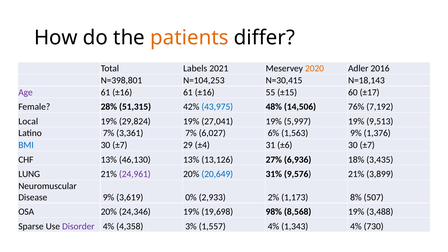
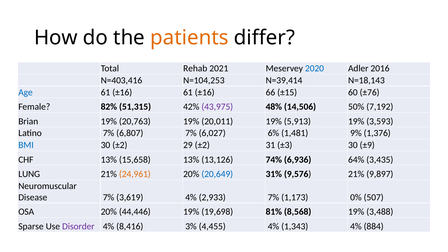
Labels: Labels -> Rehab
2020 colour: orange -> blue
N=398,801: N=398,801 -> N=403,416
N=30,415: N=30,415 -> N=39,414
Age colour: purple -> blue
55: 55 -> 66
±17: ±17 -> ±76
28%: 28% -> 82%
43,975 colour: blue -> purple
76%: 76% -> 50%
Local: Local -> Brian
29,824: 29,824 -> 20,763
27,041: 27,041 -> 20,011
5,997: 5,997 -> 5,913
9,513: 9,513 -> 3,593
3,361: 3,361 -> 6,807
1,563: 1,563 -> 1,481
±7 at (120, 145): ±7 -> ±2
29 ±4: ±4 -> ±2
±6: ±6 -> ±3
±7 at (367, 145): ±7 -> ±9
46,130: 46,130 -> 15,658
27%: 27% -> 74%
18%: 18% -> 64%
24,961 colour: purple -> orange
3,899: 3,899 -> 9,897
Disease 9%: 9% -> 7%
3,619 0%: 0% -> 4%
2,933 2%: 2% -> 7%
8%: 8% -> 0%
24,346: 24,346 -> 44,446
98%: 98% -> 81%
4,358: 4,358 -> 8,416
1,557: 1,557 -> 4,455
730: 730 -> 884
